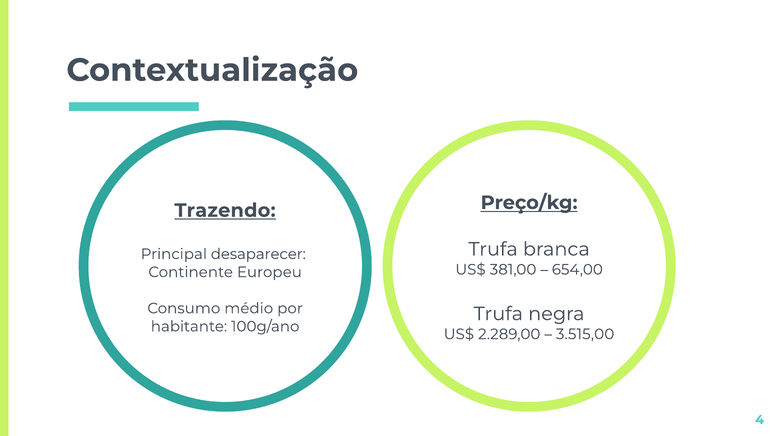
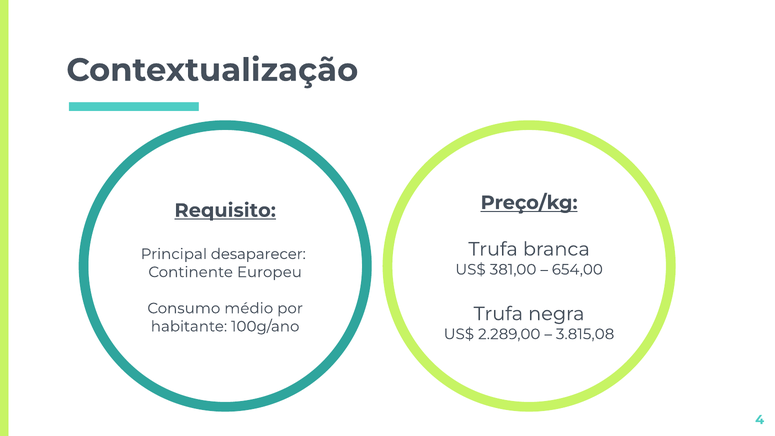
Trazendo: Trazendo -> Requisito
3.515,00: 3.515,00 -> 3.815,08
